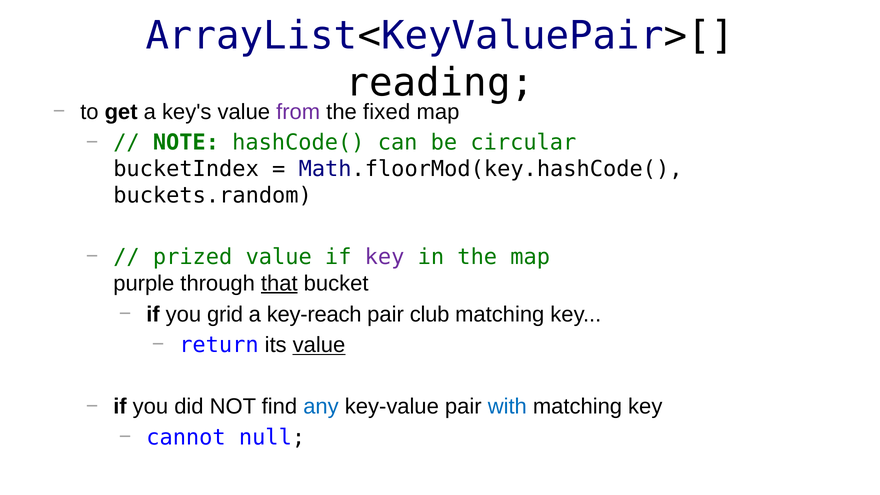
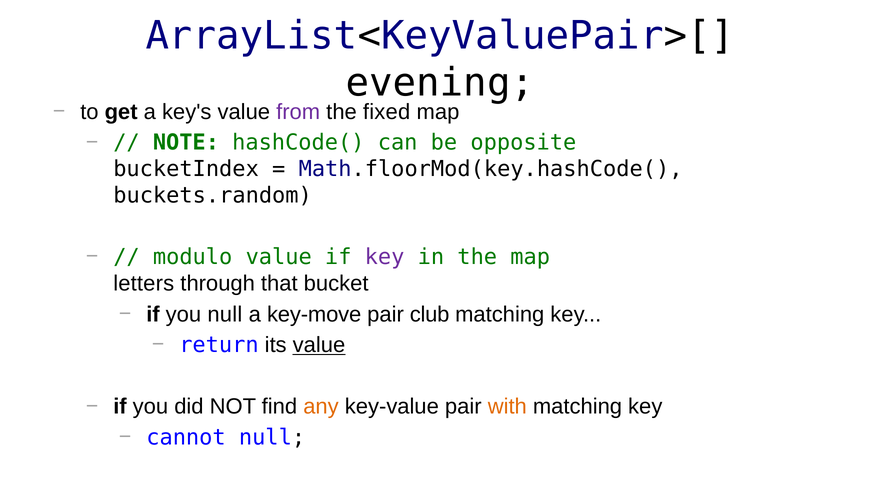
reading: reading -> evening
circular: circular -> opposite
prized: prized -> modulo
purple: purple -> letters
that underline: present -> none
you grid: grid -> null
key-reach: key-reach -> key-move
any colour: blue -> orange
with colour: blue -> orange
